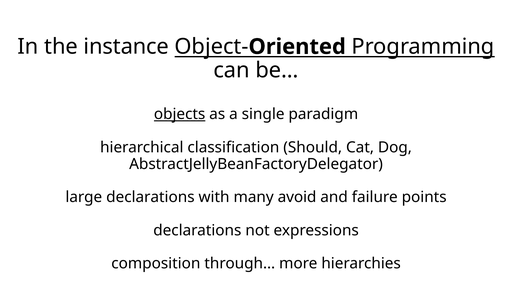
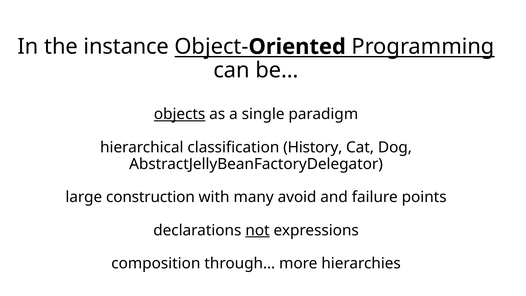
Should: Should -> History
large declarations: declarations -> construction
not underline: none -> present
